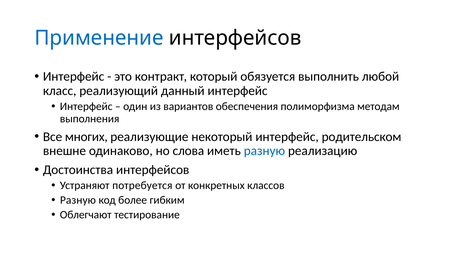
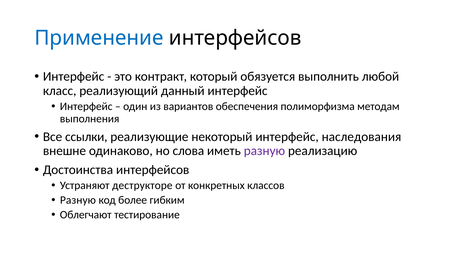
многих: многих -> ссылки
родительском: родительском -> наследования
разную at (264, 150) colour: blue -> purple
потребуется: потребуется -> деструкторе
